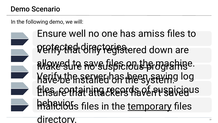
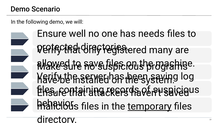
amiss: amiss -> needs
down: down -> many
the at (146, 63) underline: present -> none
